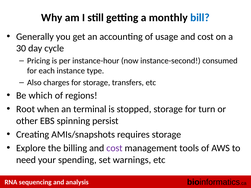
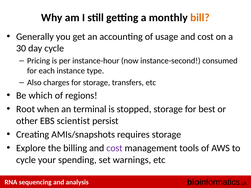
bill colour: blue -> orange
turn: turn -> best
spinning: spinning -> scientist
need at (26, 160): need -> cycle
